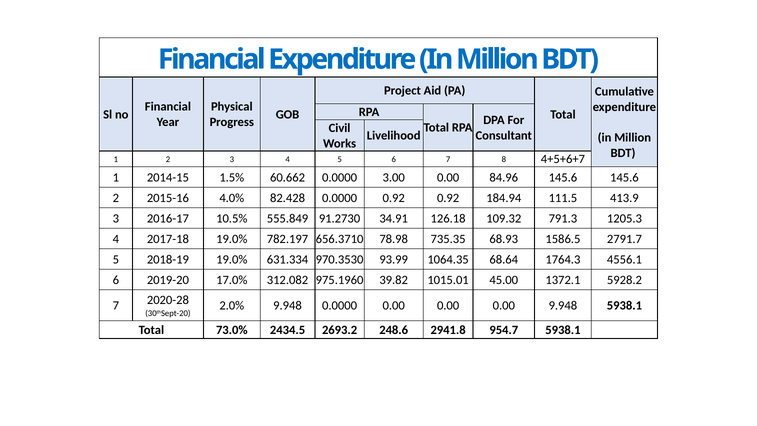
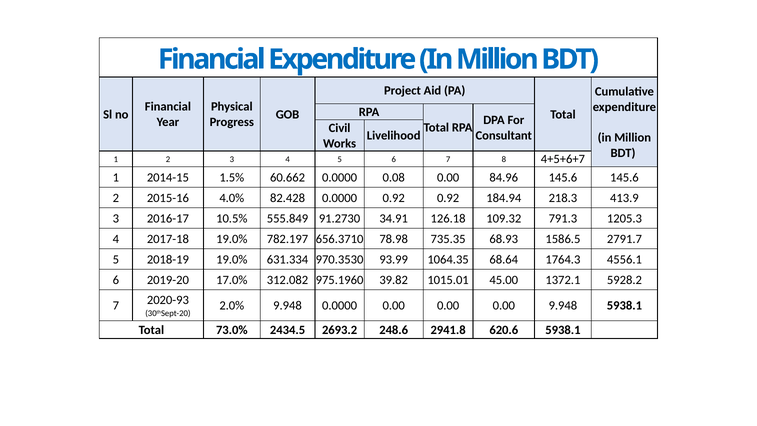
3.00: 3.00 -> 0.08
111.5: 111.5 -> 218.3
2020-28: 2020-28 -> 2020-93
954.7: 954.7 -> 620.6
